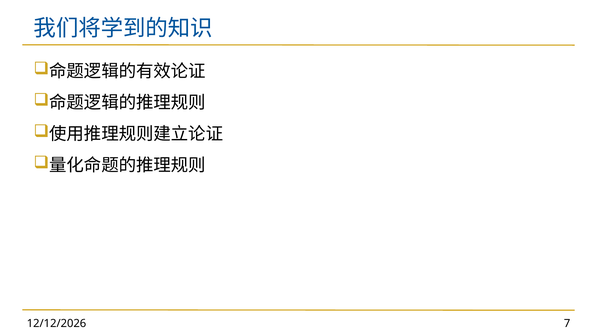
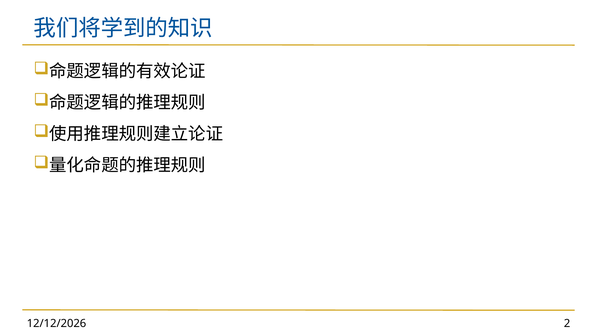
7: 7 -> 2
